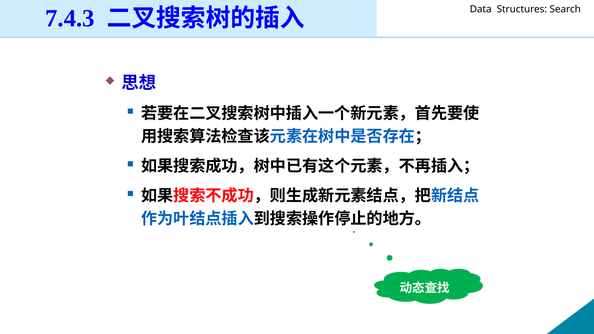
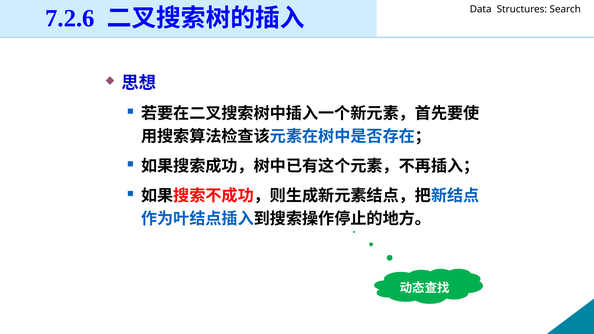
7.4.3: 7.4.3 -> 7.2.6
